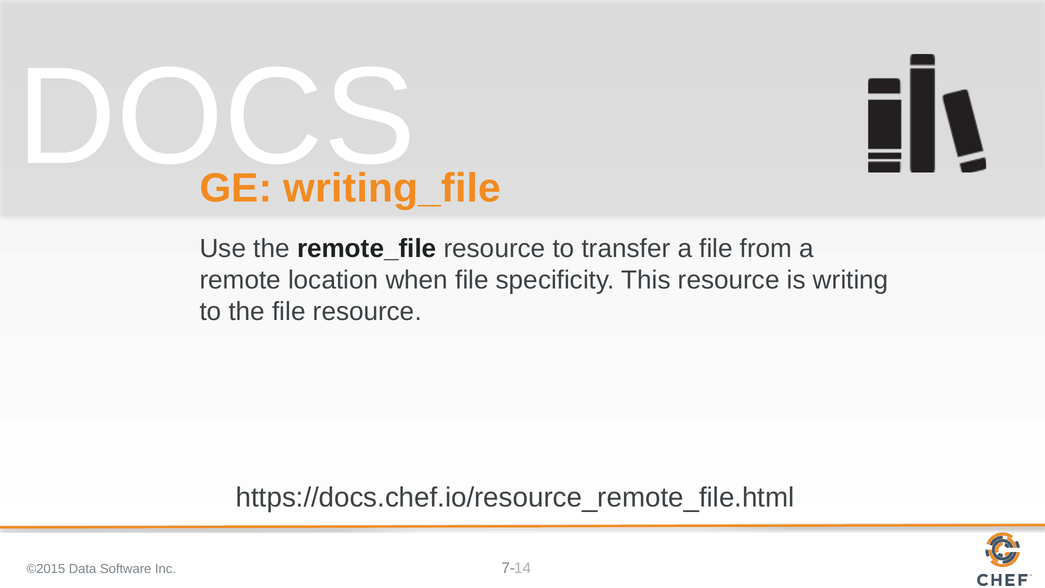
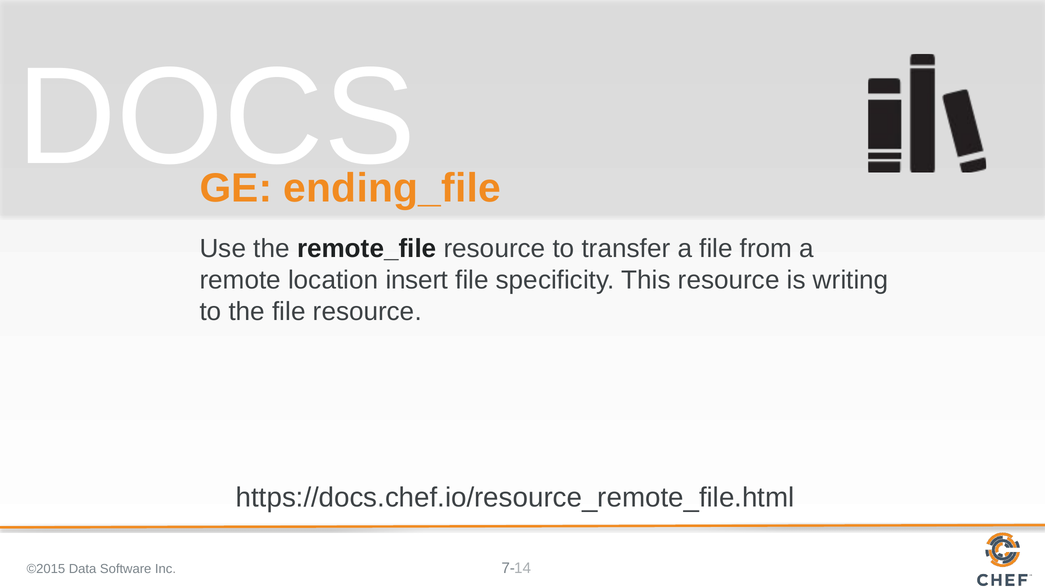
writing_file: writing_file -> ending_file
when: when -> insert
